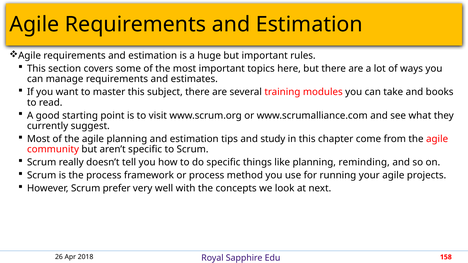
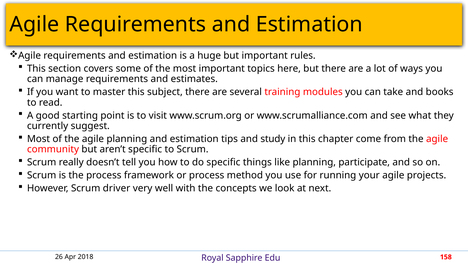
reminding: reminding -> participate
prefer: prefer -> driver
